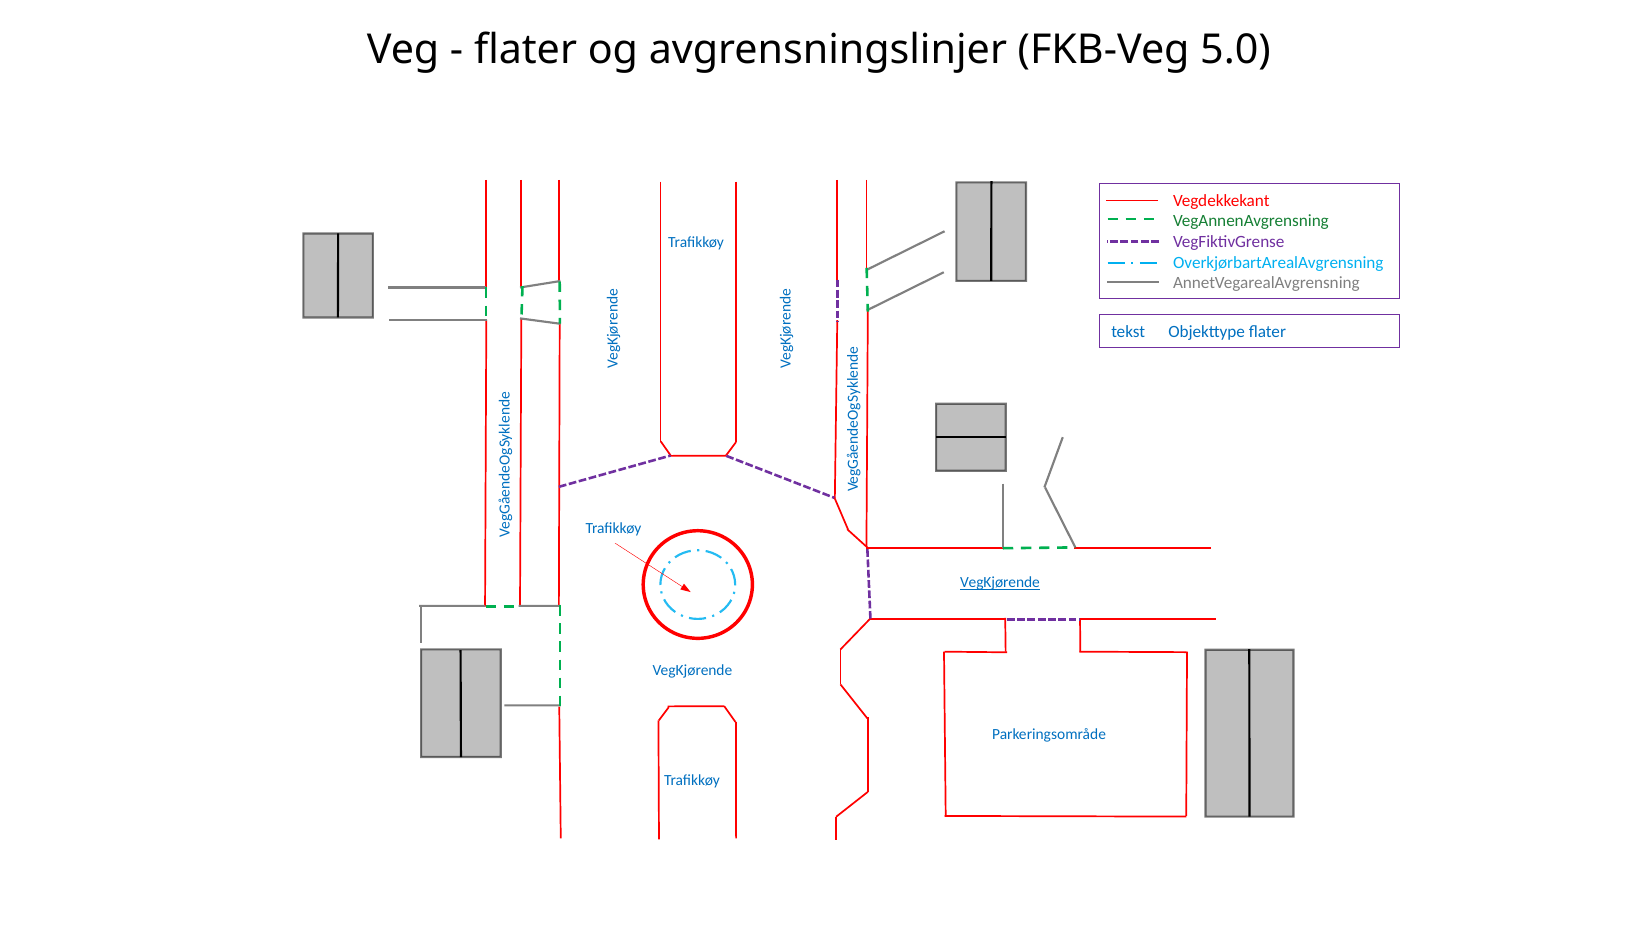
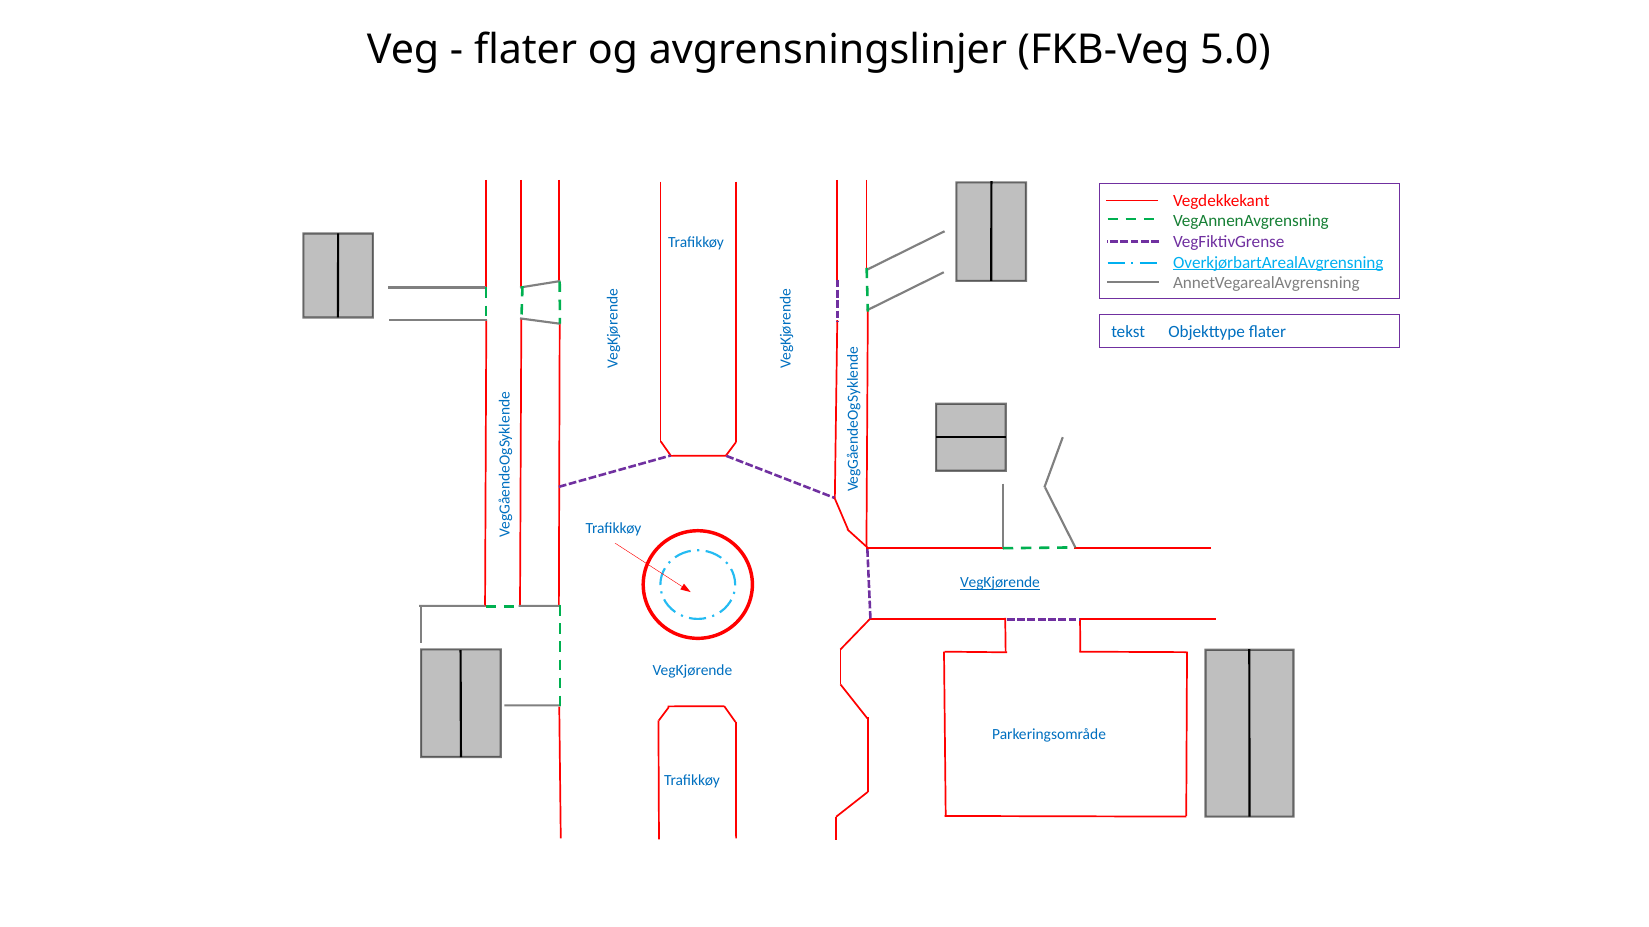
OverkjørbartArealAvgrensning underline: none -> present
